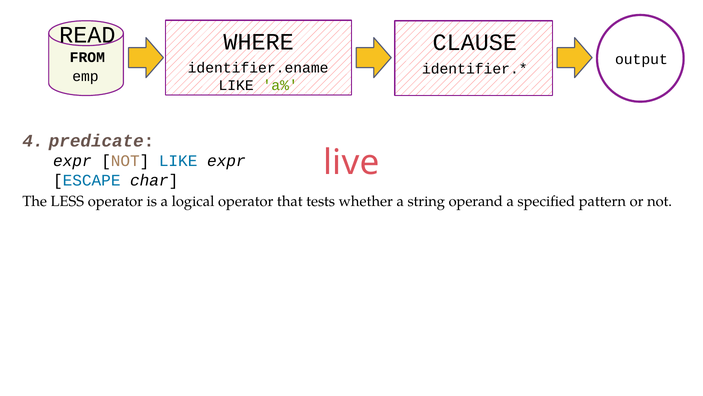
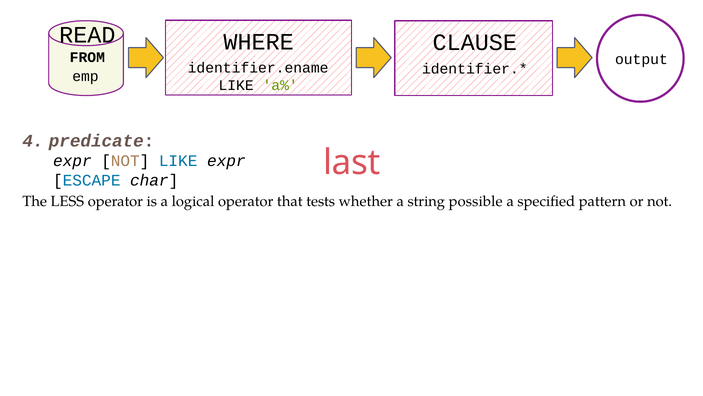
live: live -> last
operand: operand -> possible
